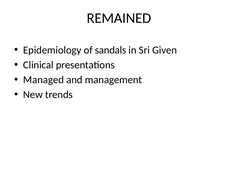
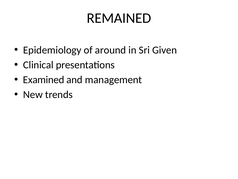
sandals: sandals -> around
Managed: Managed -> Examined
